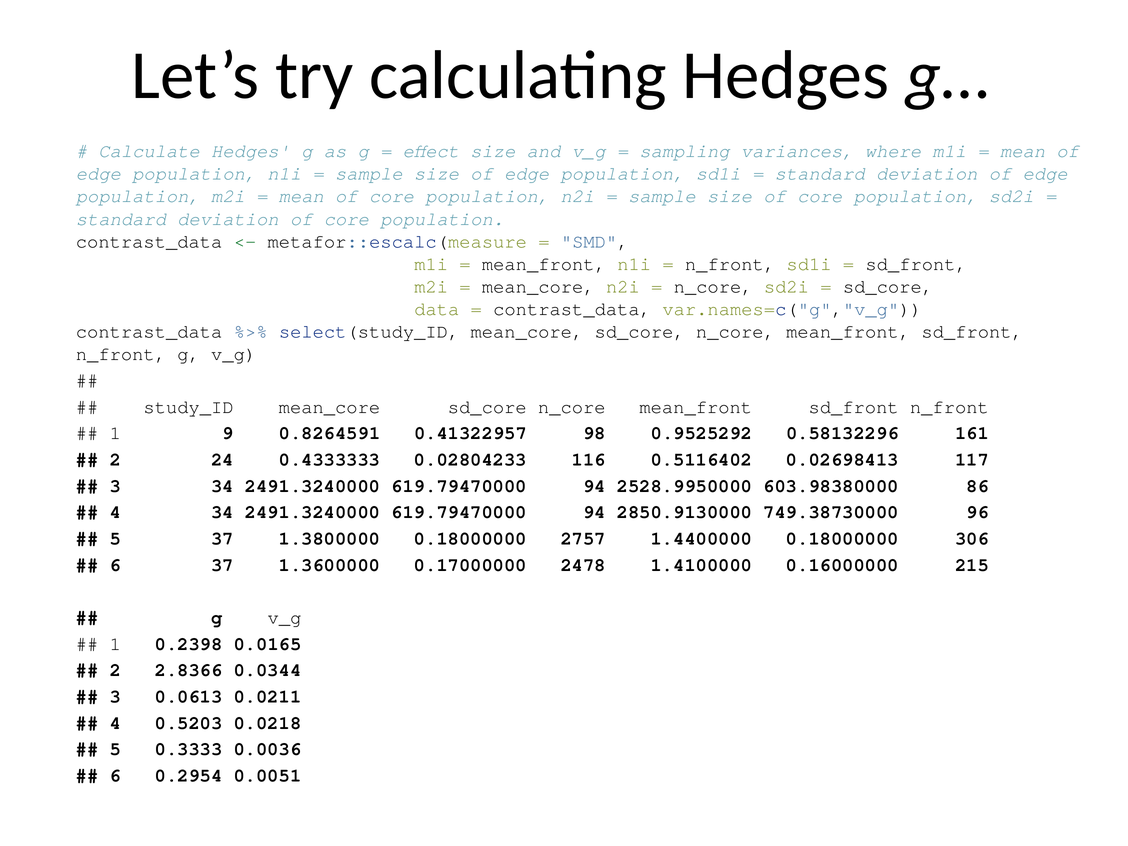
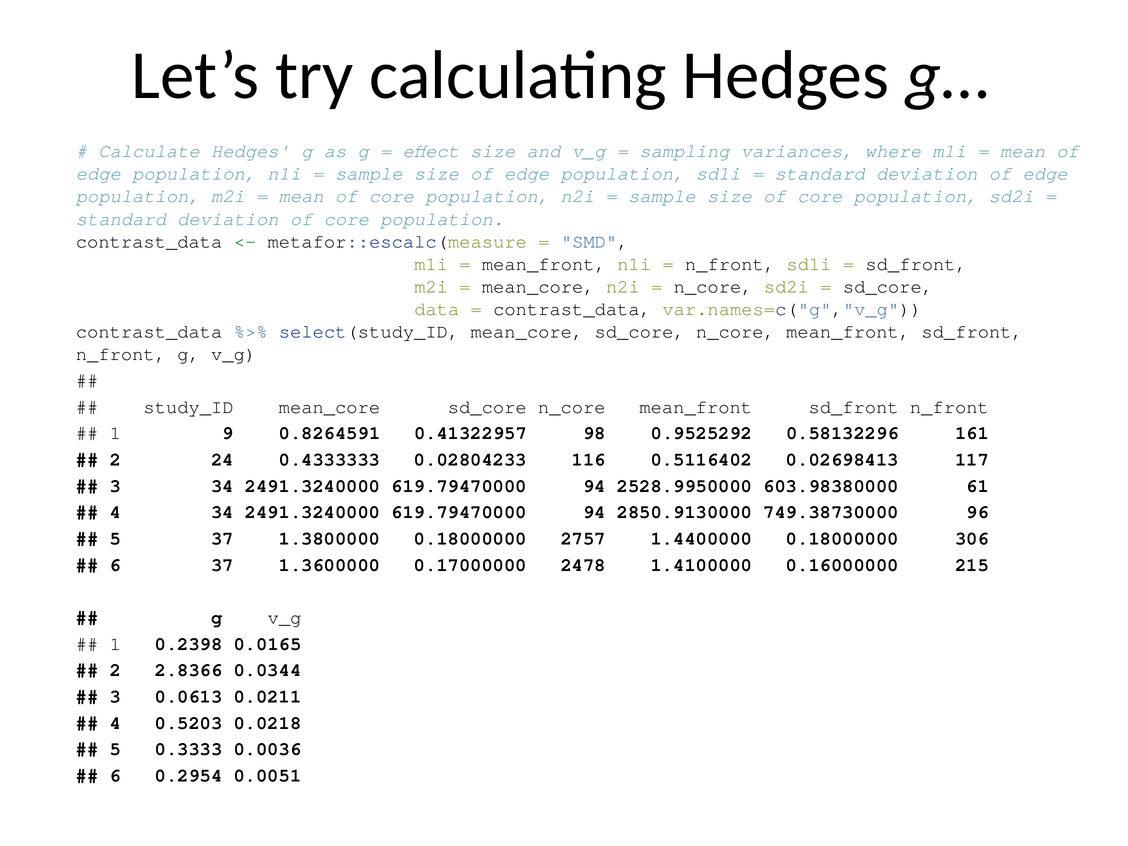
86: 86 -> 61
